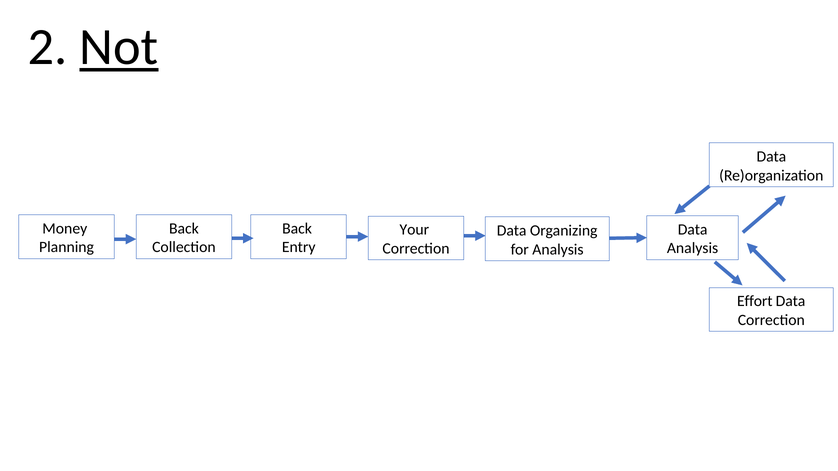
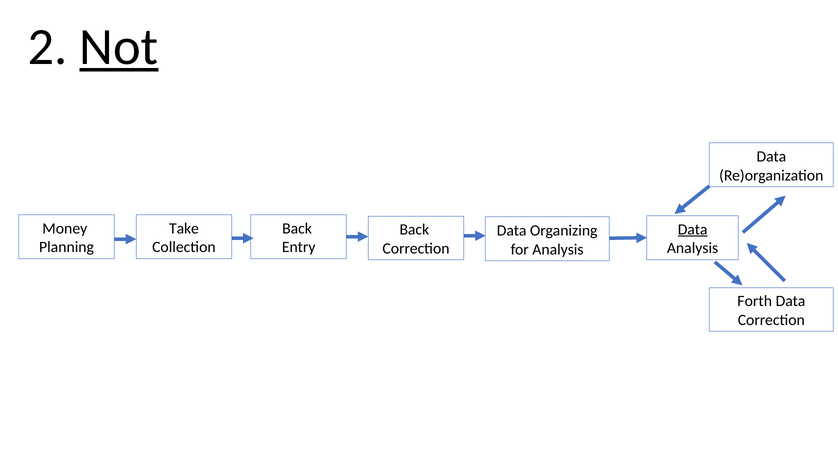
Back at (184, 229): Back -> Take
Data at (693, 230) underline: none -> present
Your at (414, 230): Your -> Back
Effort: Effort -> Forth
